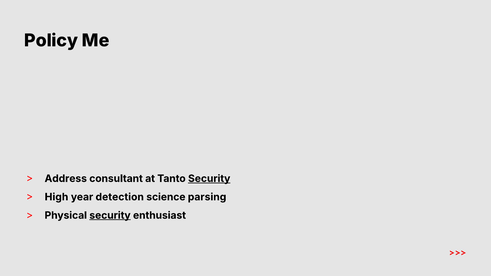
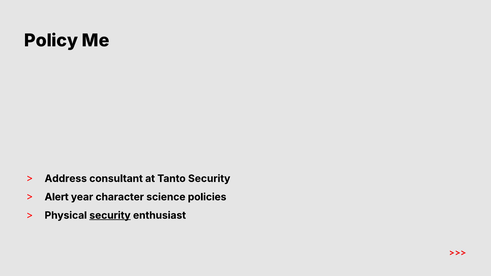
Security at (209, 179) underline: present -> none
High: High -> Alert
detection: detection -> character
parsing: parsing -> policies
